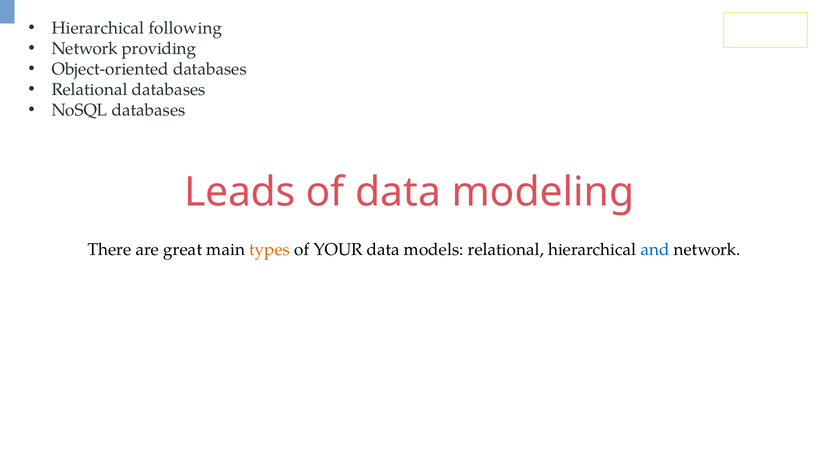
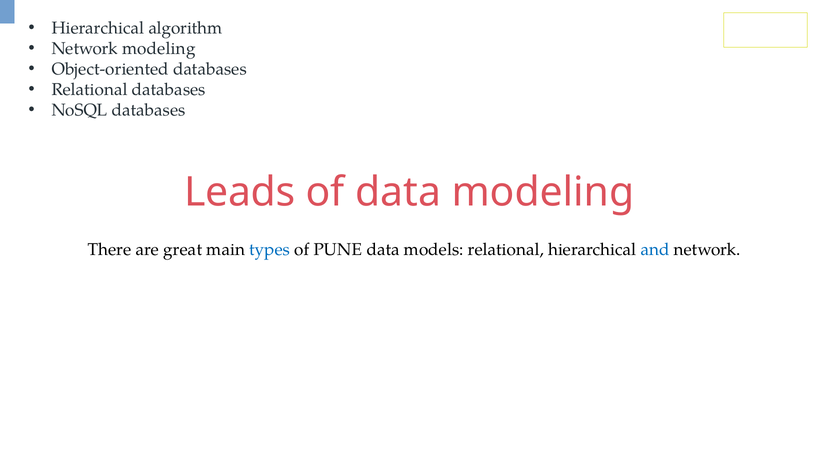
following: following -> algorithm
Network providing: providing -> modeling
types colour: orange -> blue
YOUR: YOUR -> PUNE
